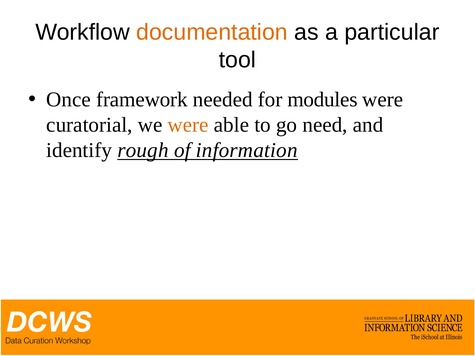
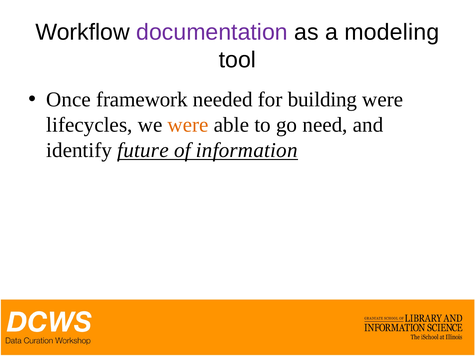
documentation colour: orange -> purple
particular: particular -> modeling
modules: modules -> building
curatorial: curatorial -> lifecycles
rough: rough -> future
